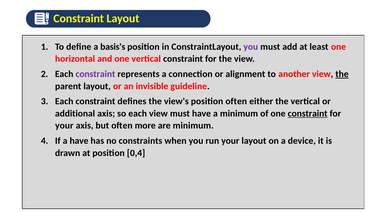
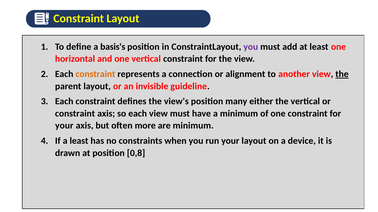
constraint at (95, 74) colour: purple -> orange
position often: often -> many
additional at (75, 114): additional -> constraint
constraint at (308, 114) underline: present -> none
a have: have -> least
0,4: 0,4 -> 0,8
